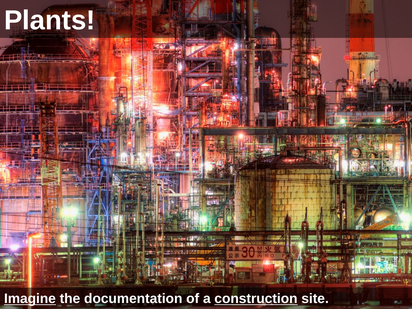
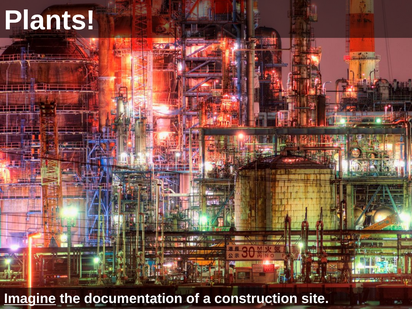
construction underline: present -> none
